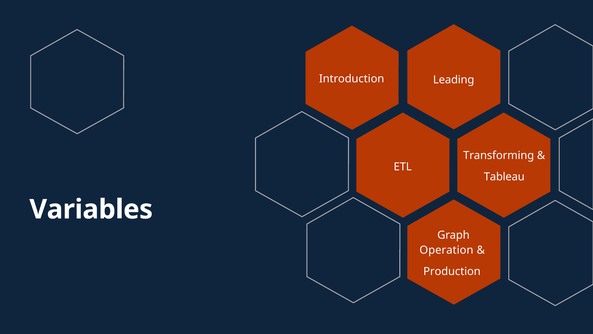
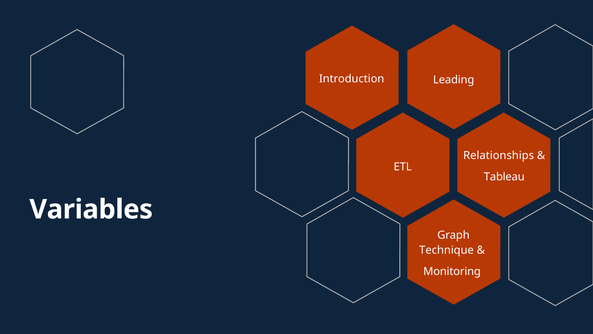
Transforming: Transforming -> Relationships
Operation: Operation -> Technique
Production: Production -> Monitoring
